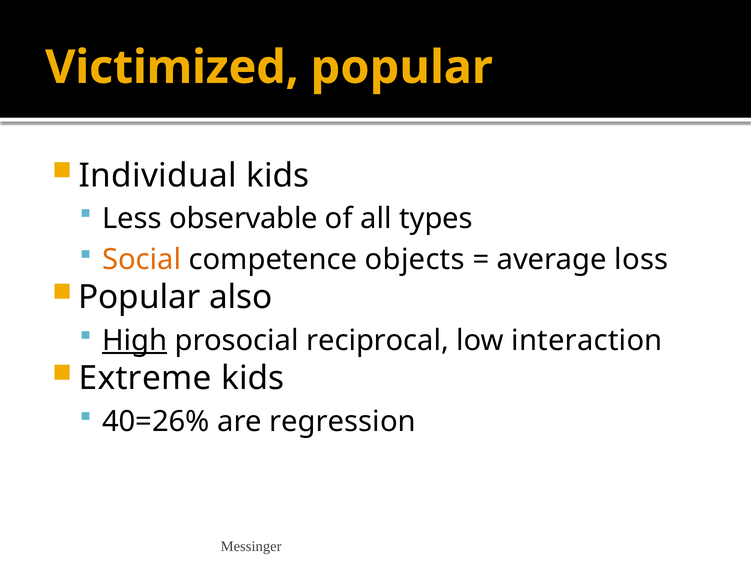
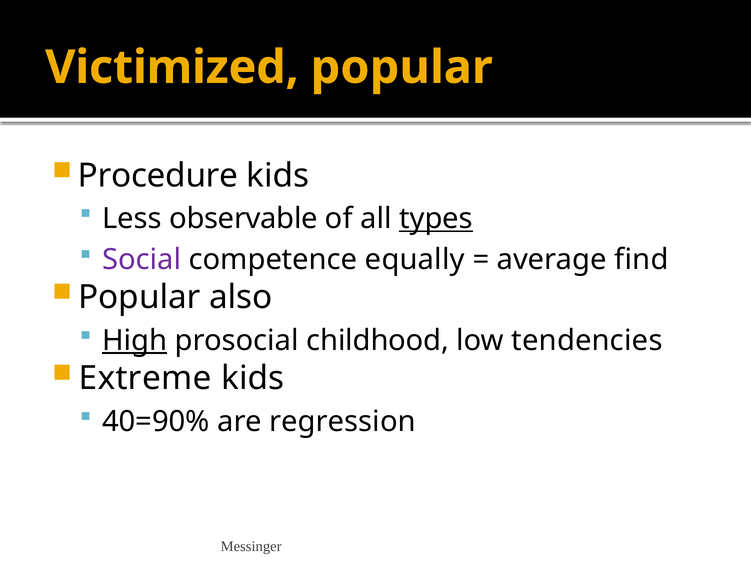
Individual: Individual -> Procedure
types underline: none -> present
Social colour: orange -> purple
objects: objects -> equally
loss: loss -> find
reciprocal: reciprocal -> childhood
interaction: interaction -> tendencies
40=26%: 40=26% -> 40=90%
